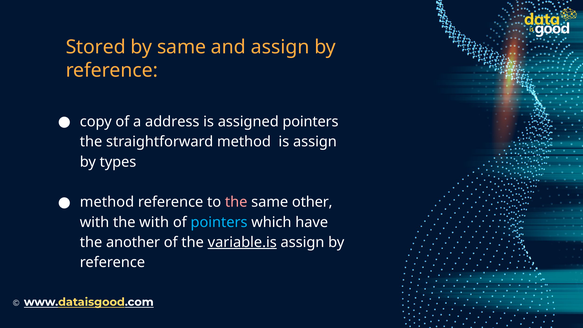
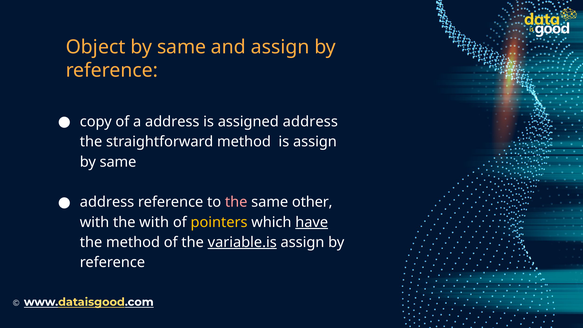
Stored: Stored -> Object
assigned pointers: pointers -> address
types at (118, 162): types -> same
method at (107, 202): method -> address
pointers at (219, 222) colour: light blue -> yellow
have underline: none -> present
the another: another -> method
